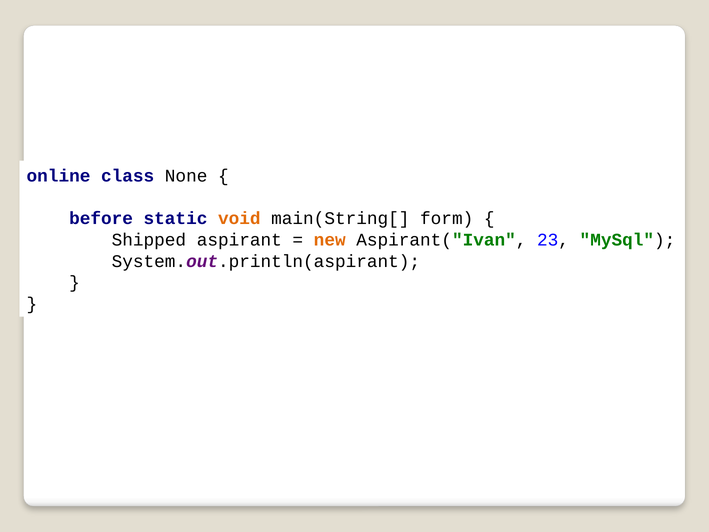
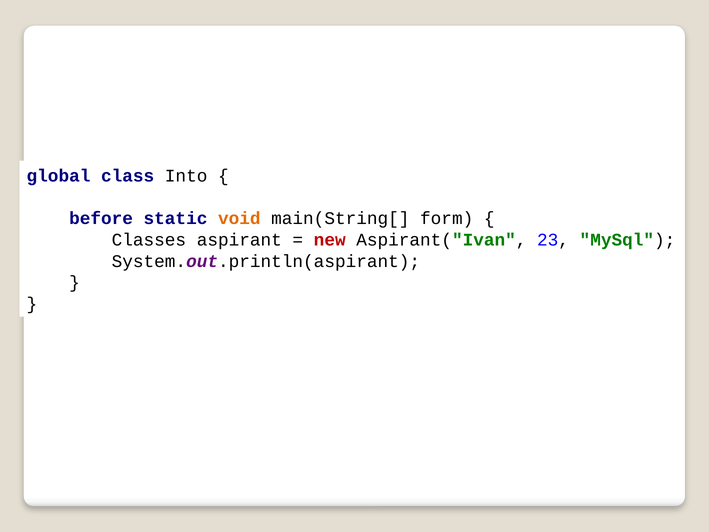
online: online -> global
None: None -> Into
Shipped: Shipped -> Classes
new colour: orange -> red
